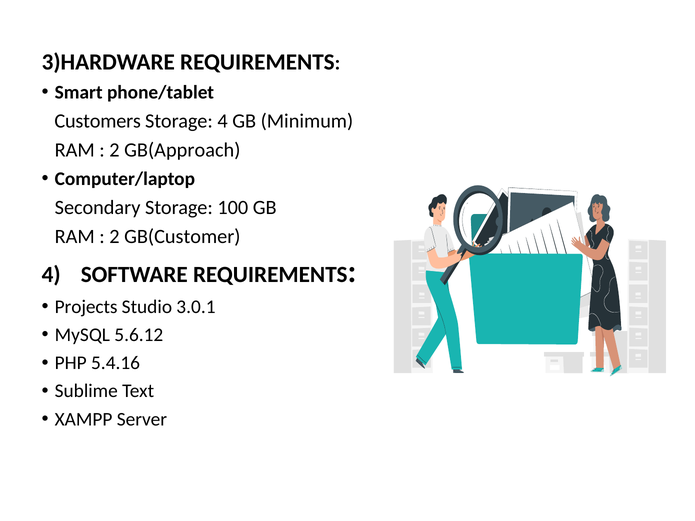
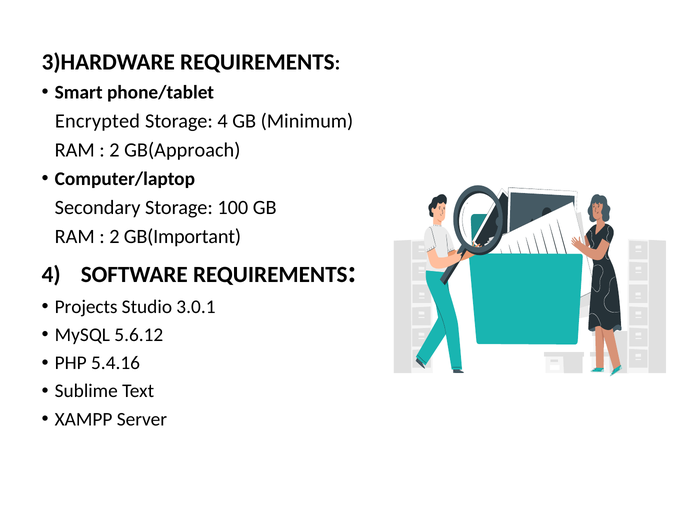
Customers: Customers -> Encrypted
GB(Customer: GB(Customer -> GB(Important
